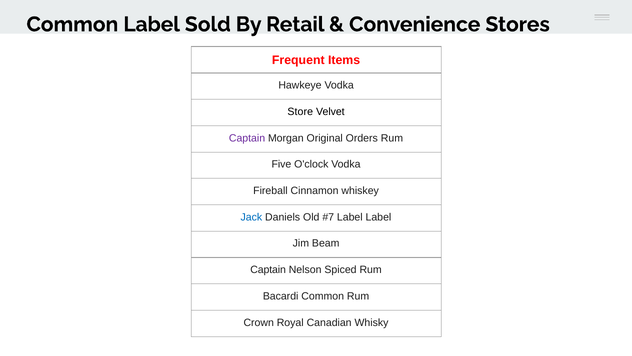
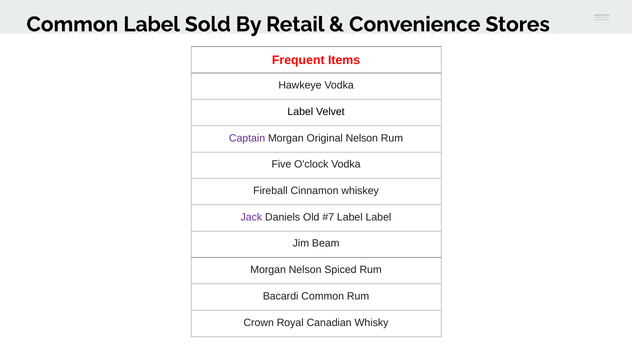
Store at (300, 112): Store -> Label
Original Orders: Orders -> Nelson
Jack colour: blue -> purple
Captain at (268, 269): Captain -> Morgan
